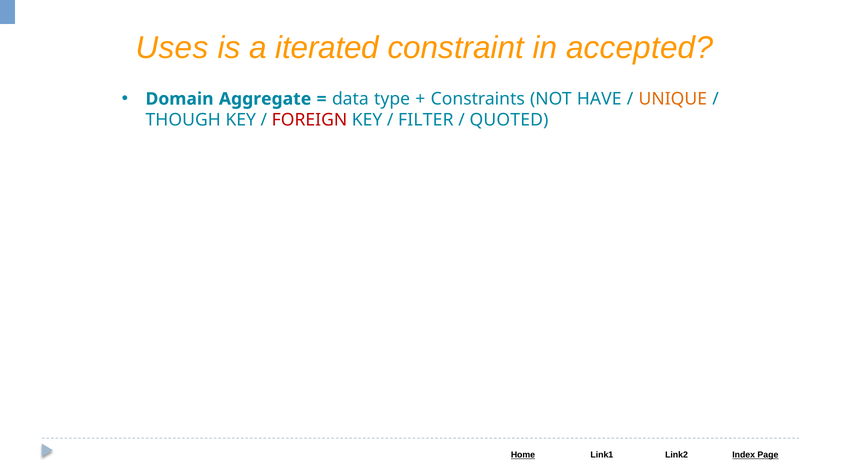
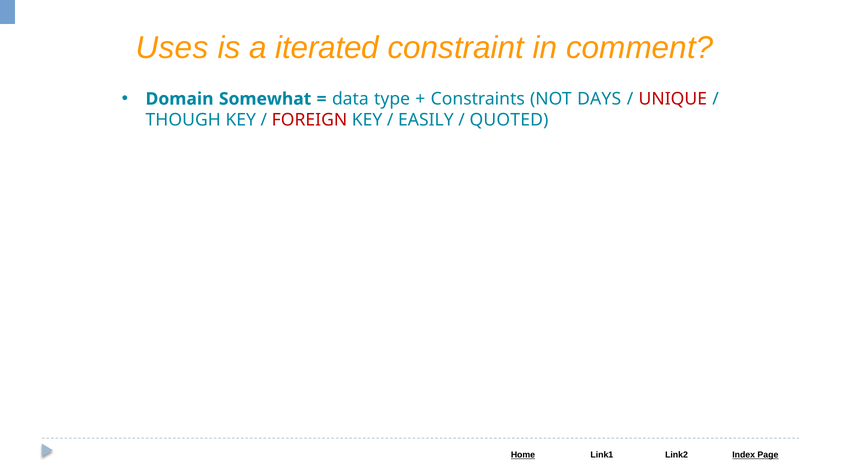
accepted: accepted -> comment
Aggregate: Aggregate -> Somewhat
HAVE: HAVE -> DAYS
UNIQUE colour: orange -> red
FILTER: FILTER -> EASILY
